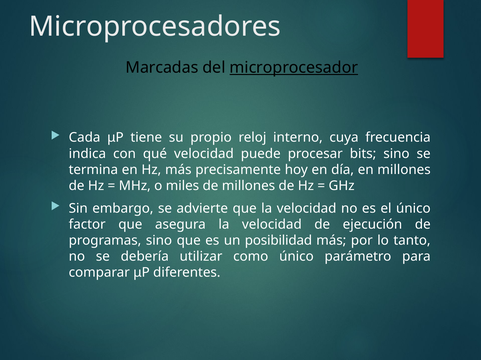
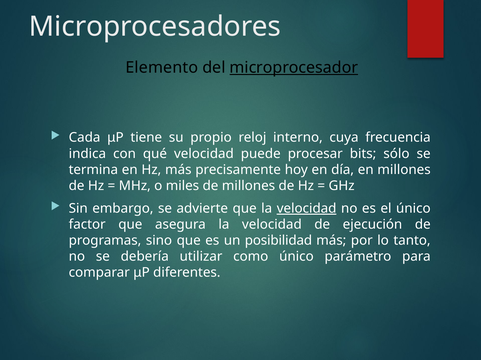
Marcadas: Marcadas -> Elemento
bits sino: sino -> sólo
velocidad at (307, 209) underline: none -> present
